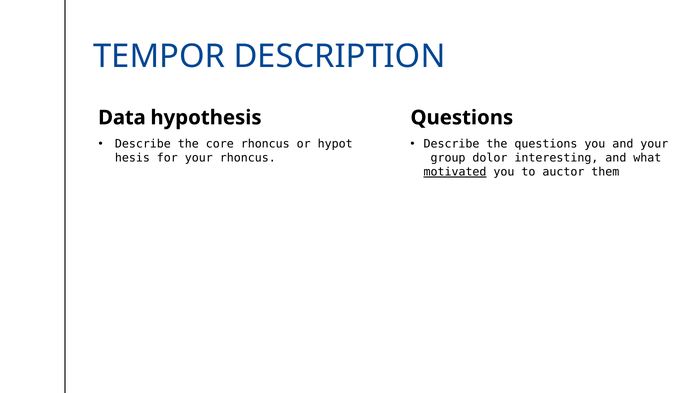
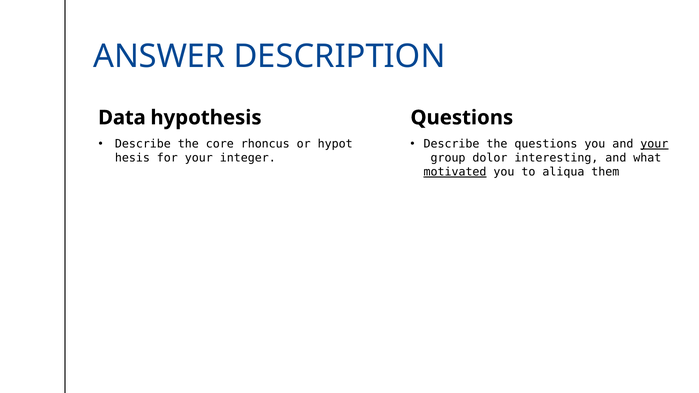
TEMPOR: TEMPOR -> ANSWER
your at (654, 144) underline: none -> present
your rhoncus: rhoncus -> integer
auctor: auctor -> aliqua
